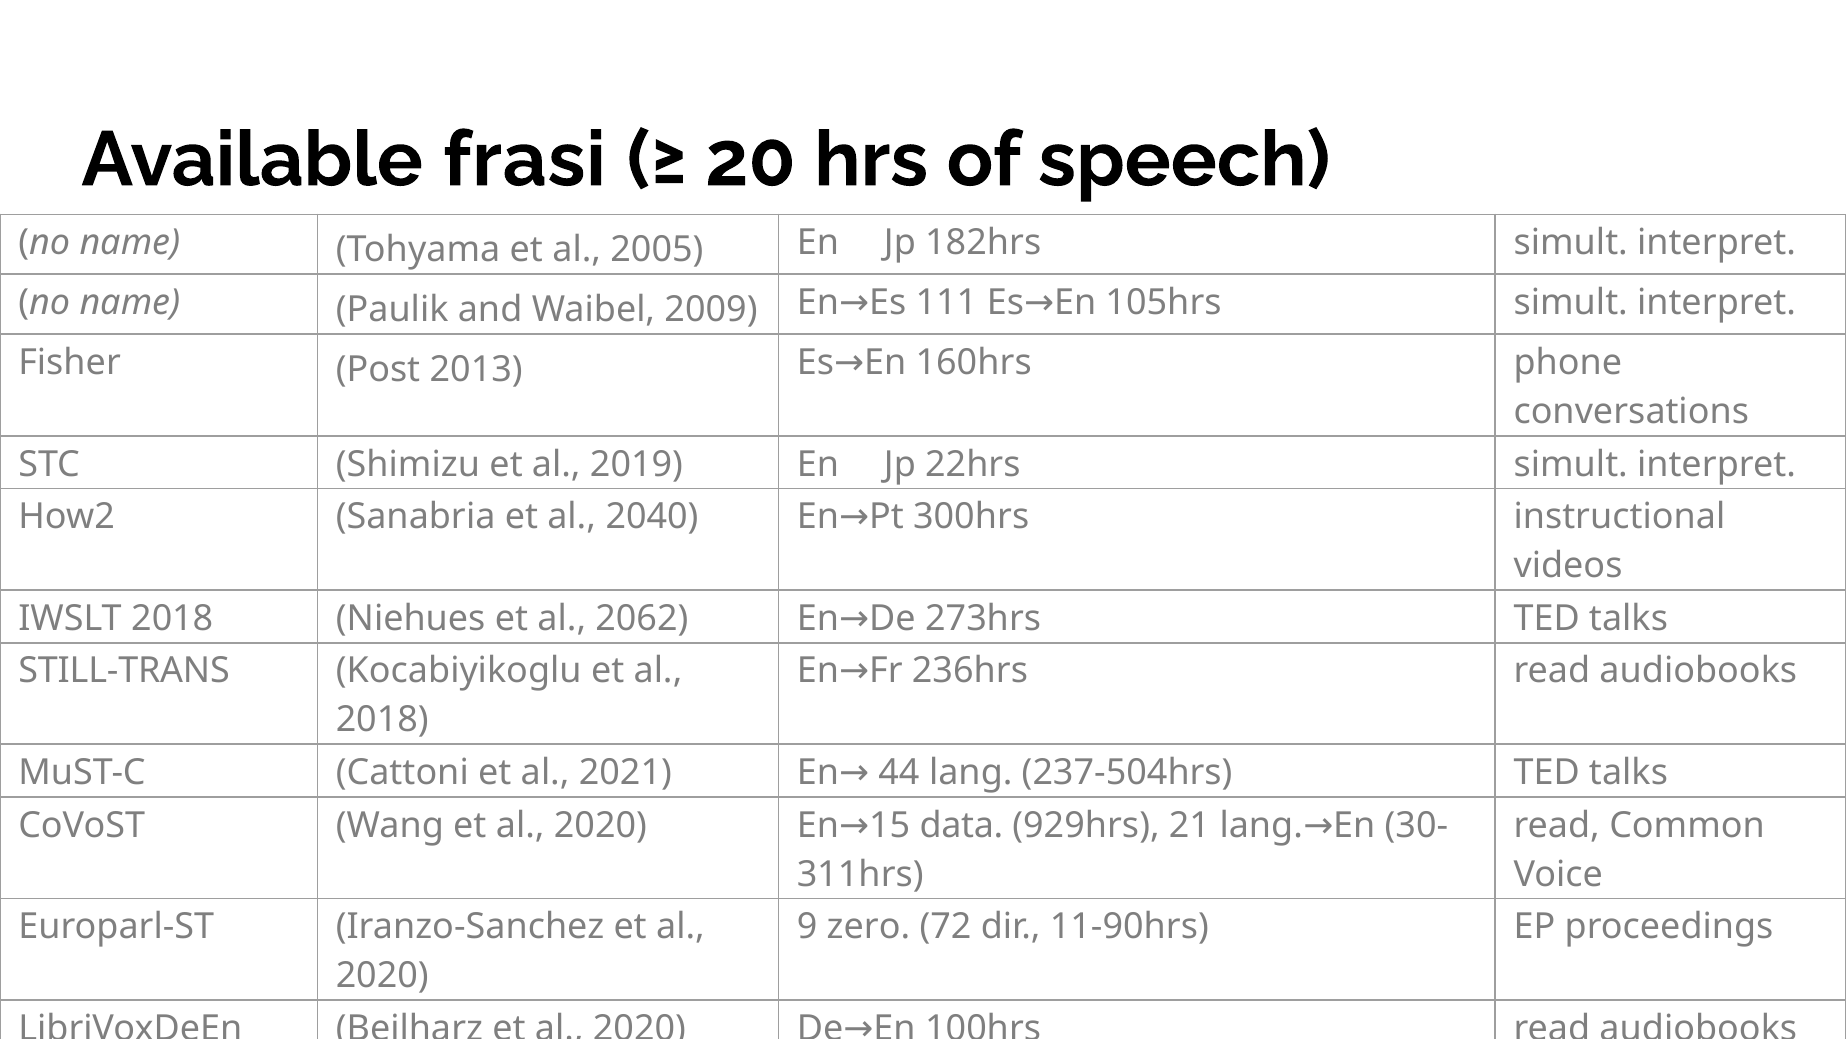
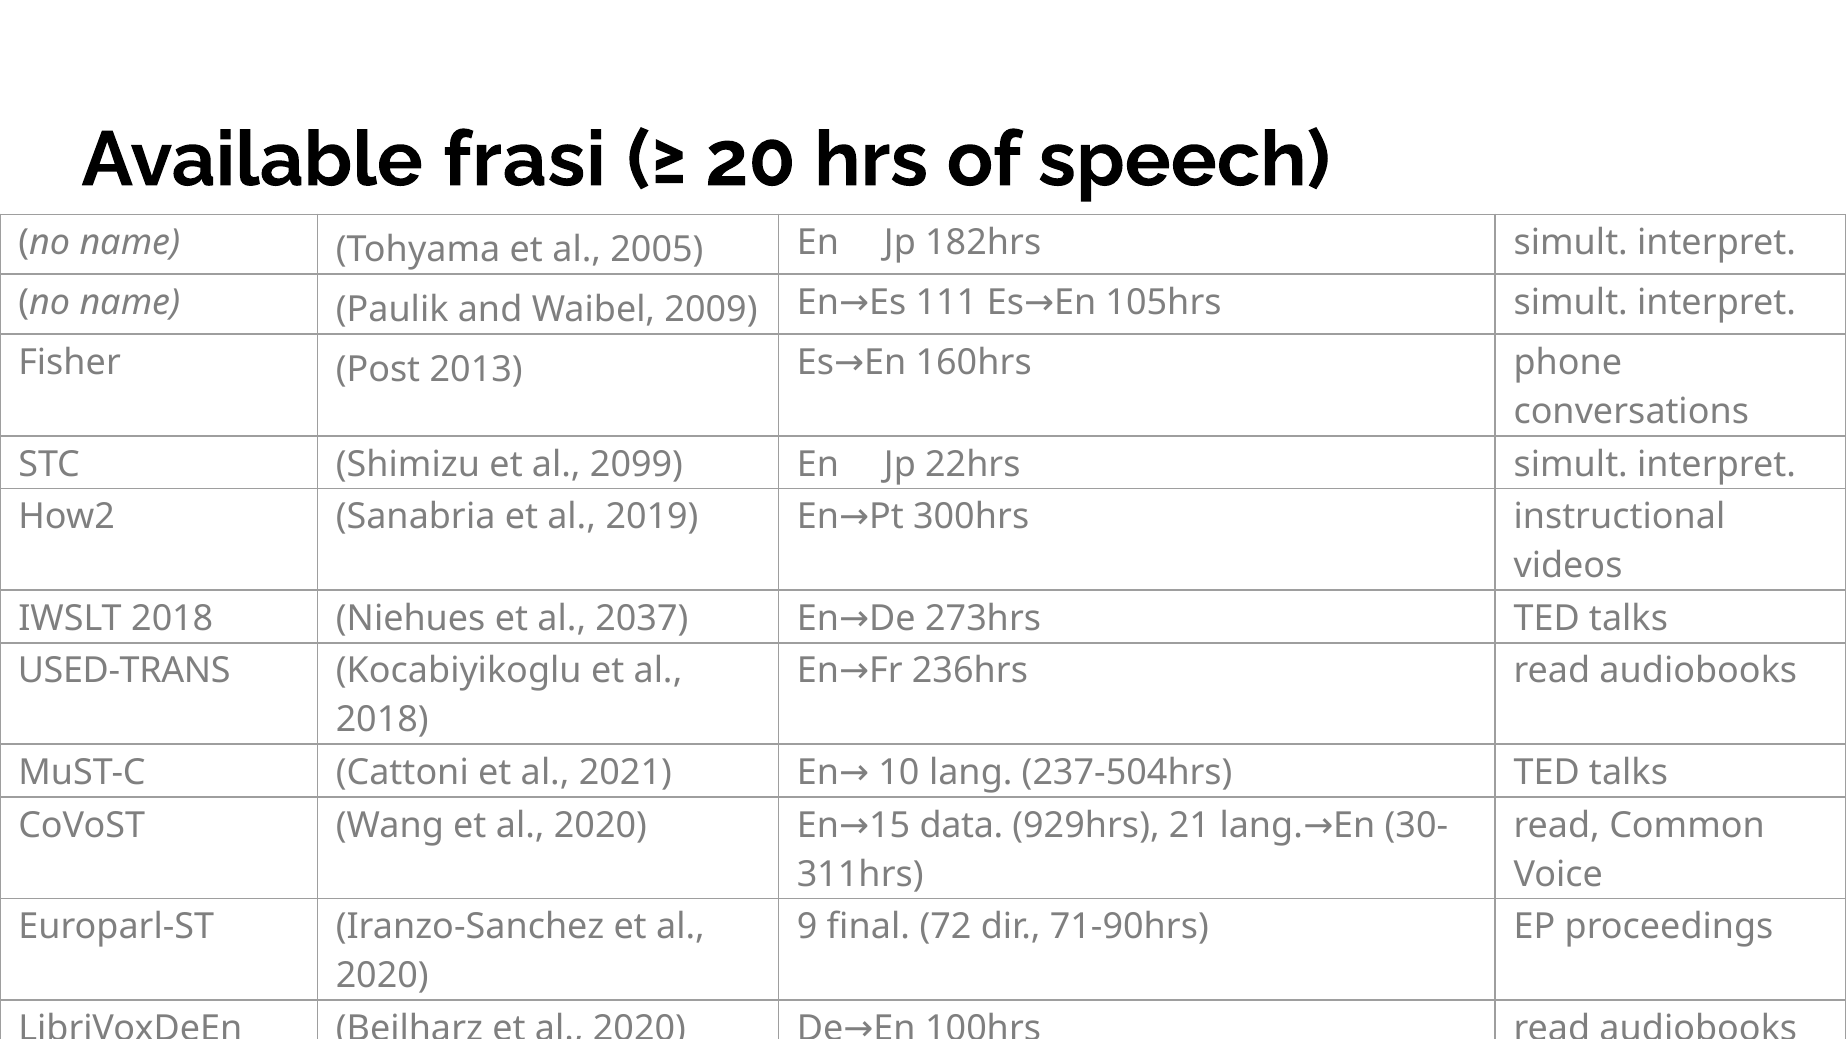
2019: 2019 -> 2099
2040: 2040 -> 2019
2062: 2062 -> 2037
STILL-TRANS: STILL-TRANS -> USED-TRANS
44: 44 -> 10
zero: zero -> final
11-90hrs: 11-90hrs -> 71-90hrs
